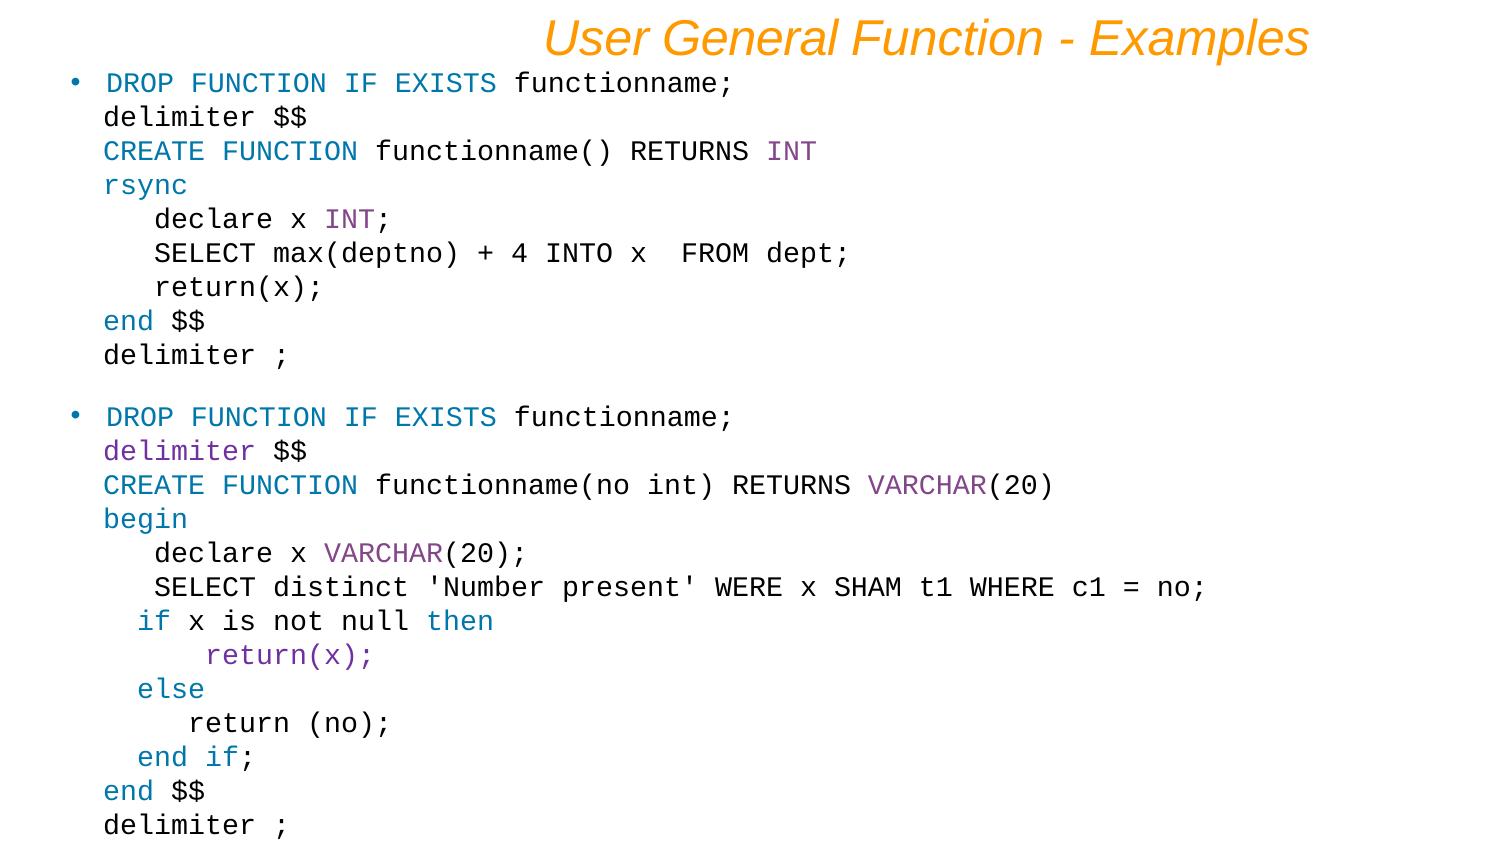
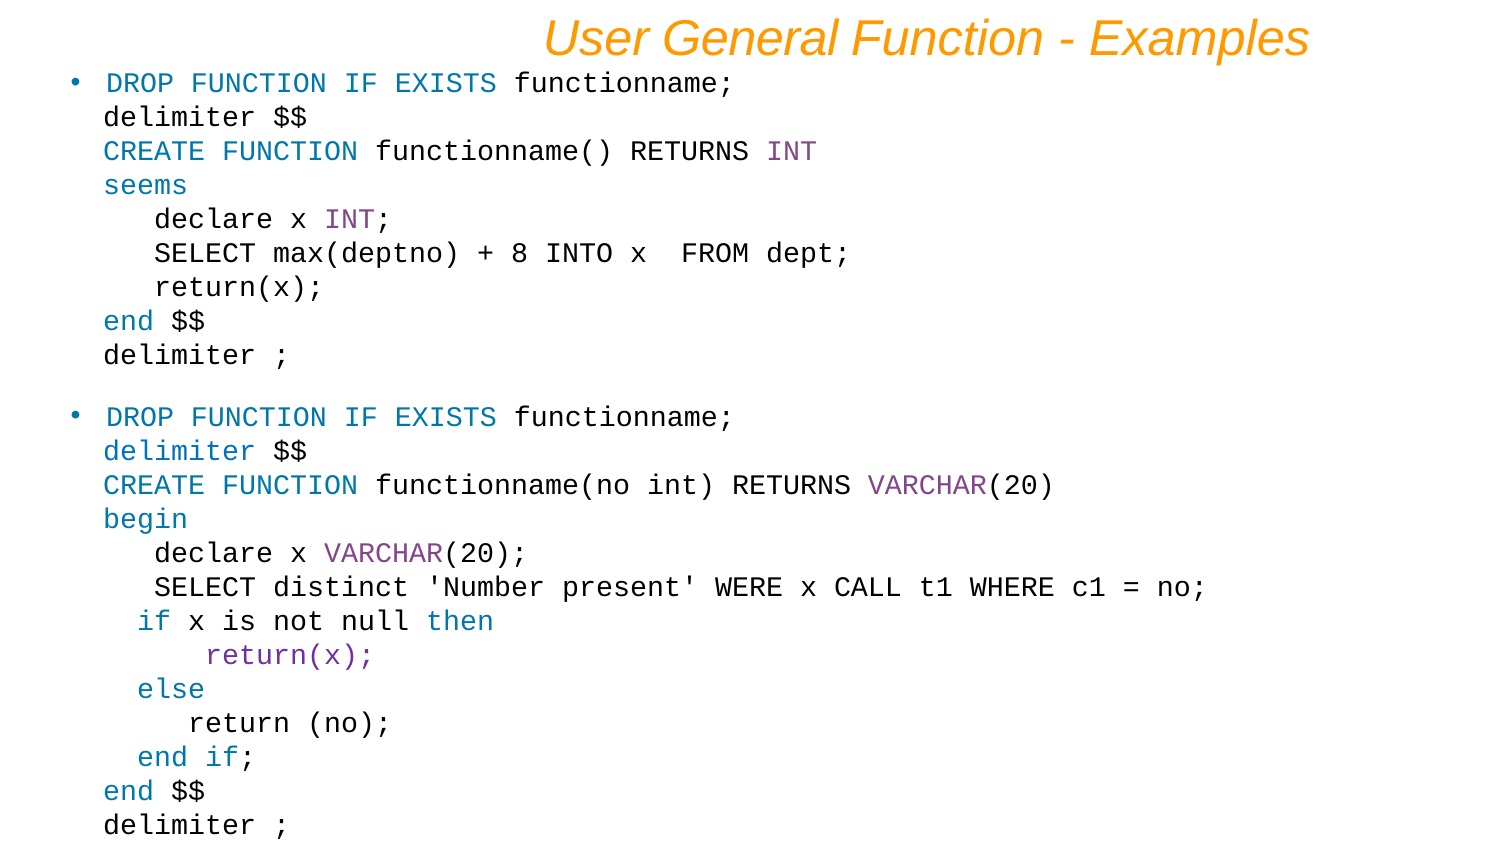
rsync: rsync -> seems
4: 4 -> 8
delimiter at (180, 451) colour: purple -> blue
SHAM: SHAM -> CALL
